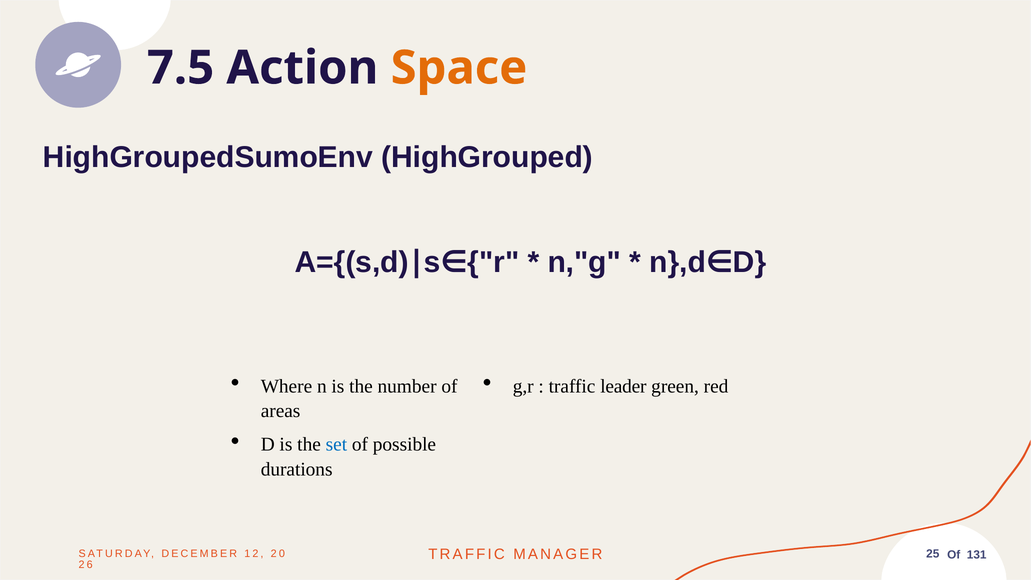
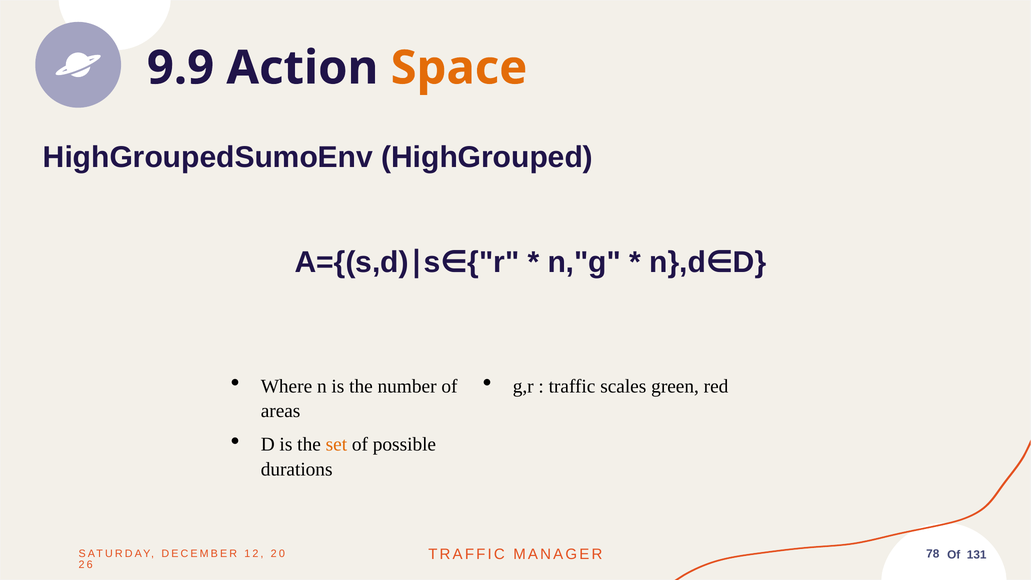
7.5: 7.5 -> 9.9
leader: leader -> scales
set colour: blue -> orange
25: 25 -> 78
